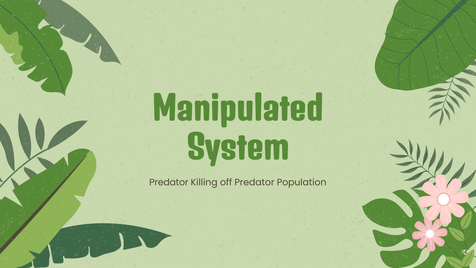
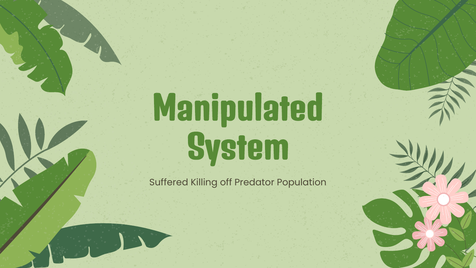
Predator at (169, 182): Predator -> Suffered
